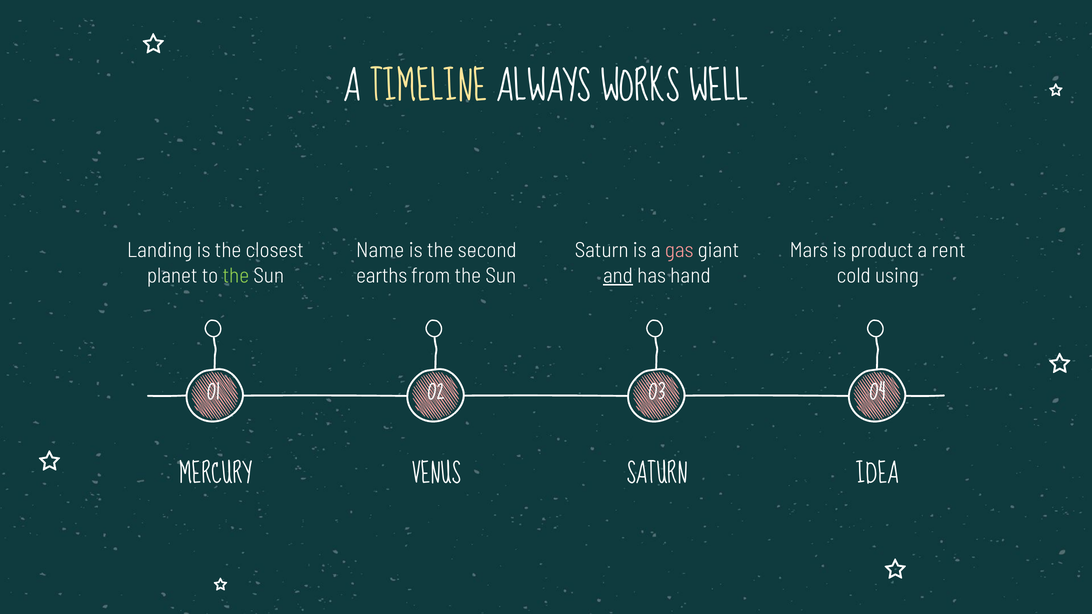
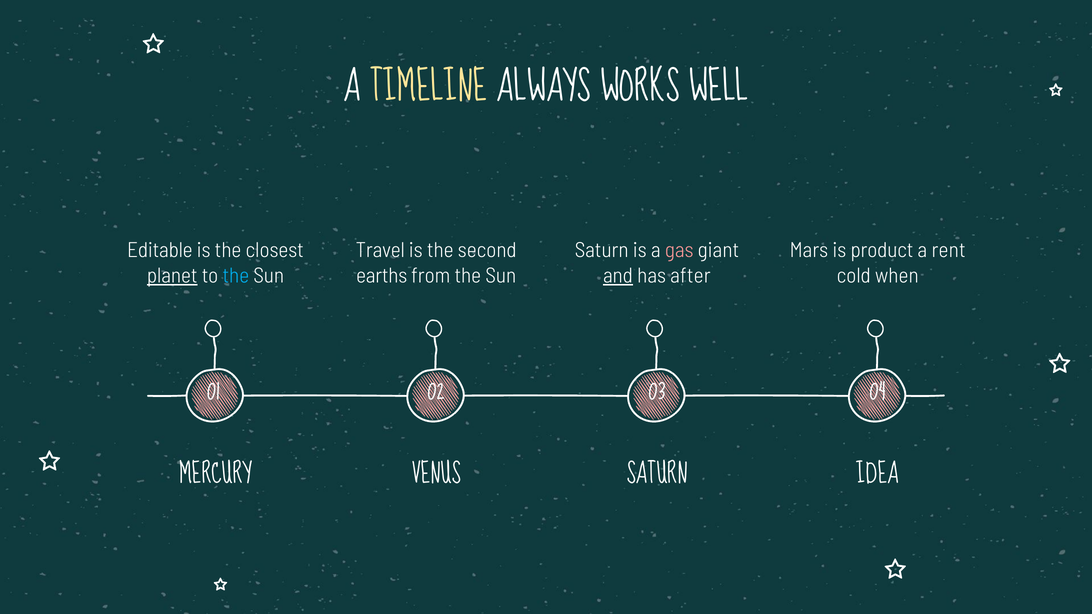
Landing: Landing -> Editable
Name: Name -> Travel
planet underline: none -> present
the at (236, 276) colour: light green -> light blue
hand: hand -> after
using: using -> when
